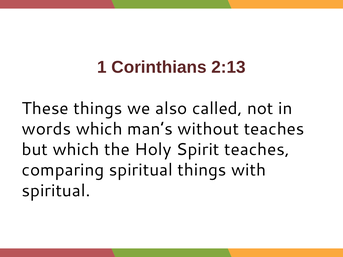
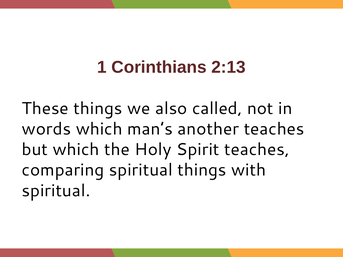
without: without -> another
